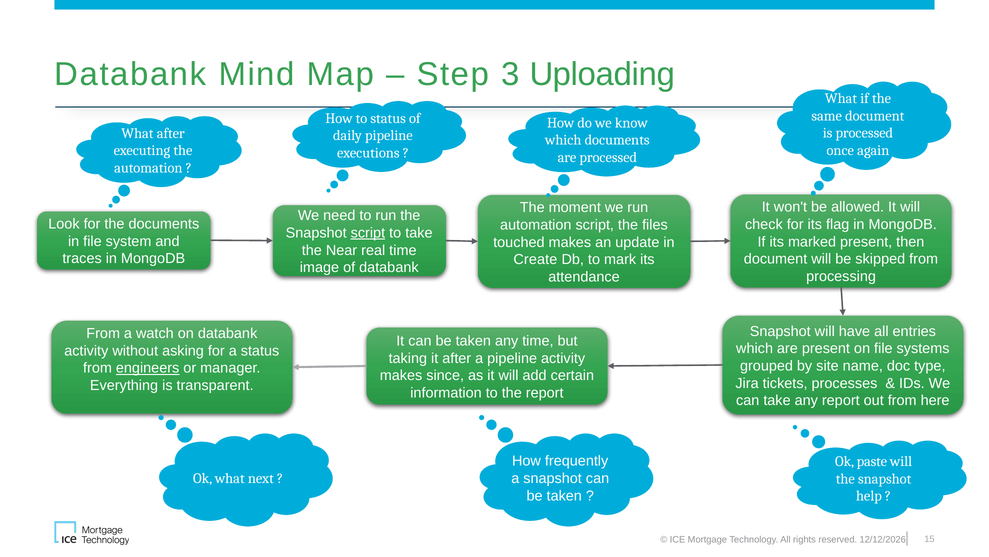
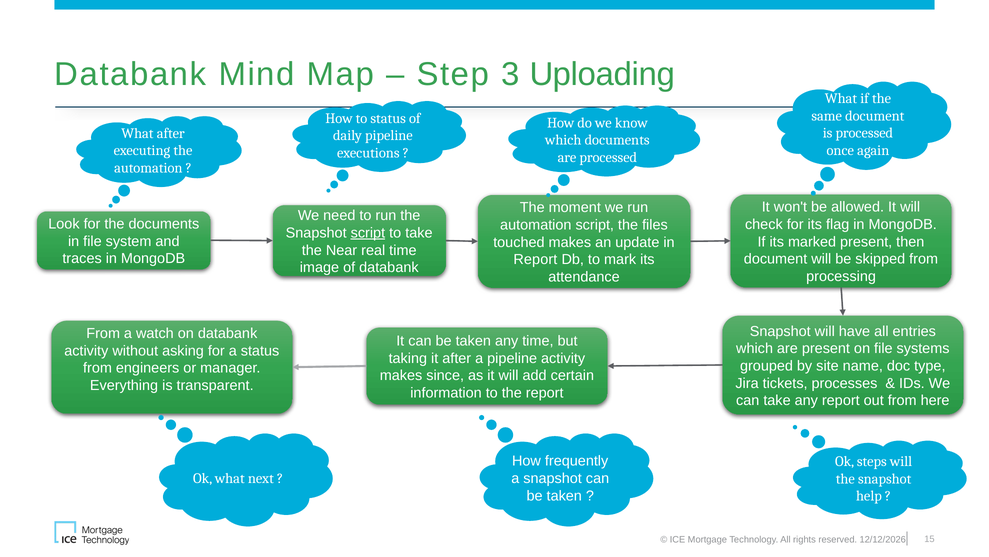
Create at (535, 259): Create -> Report
engineers underline: present -> none
paste: paste -> steps
